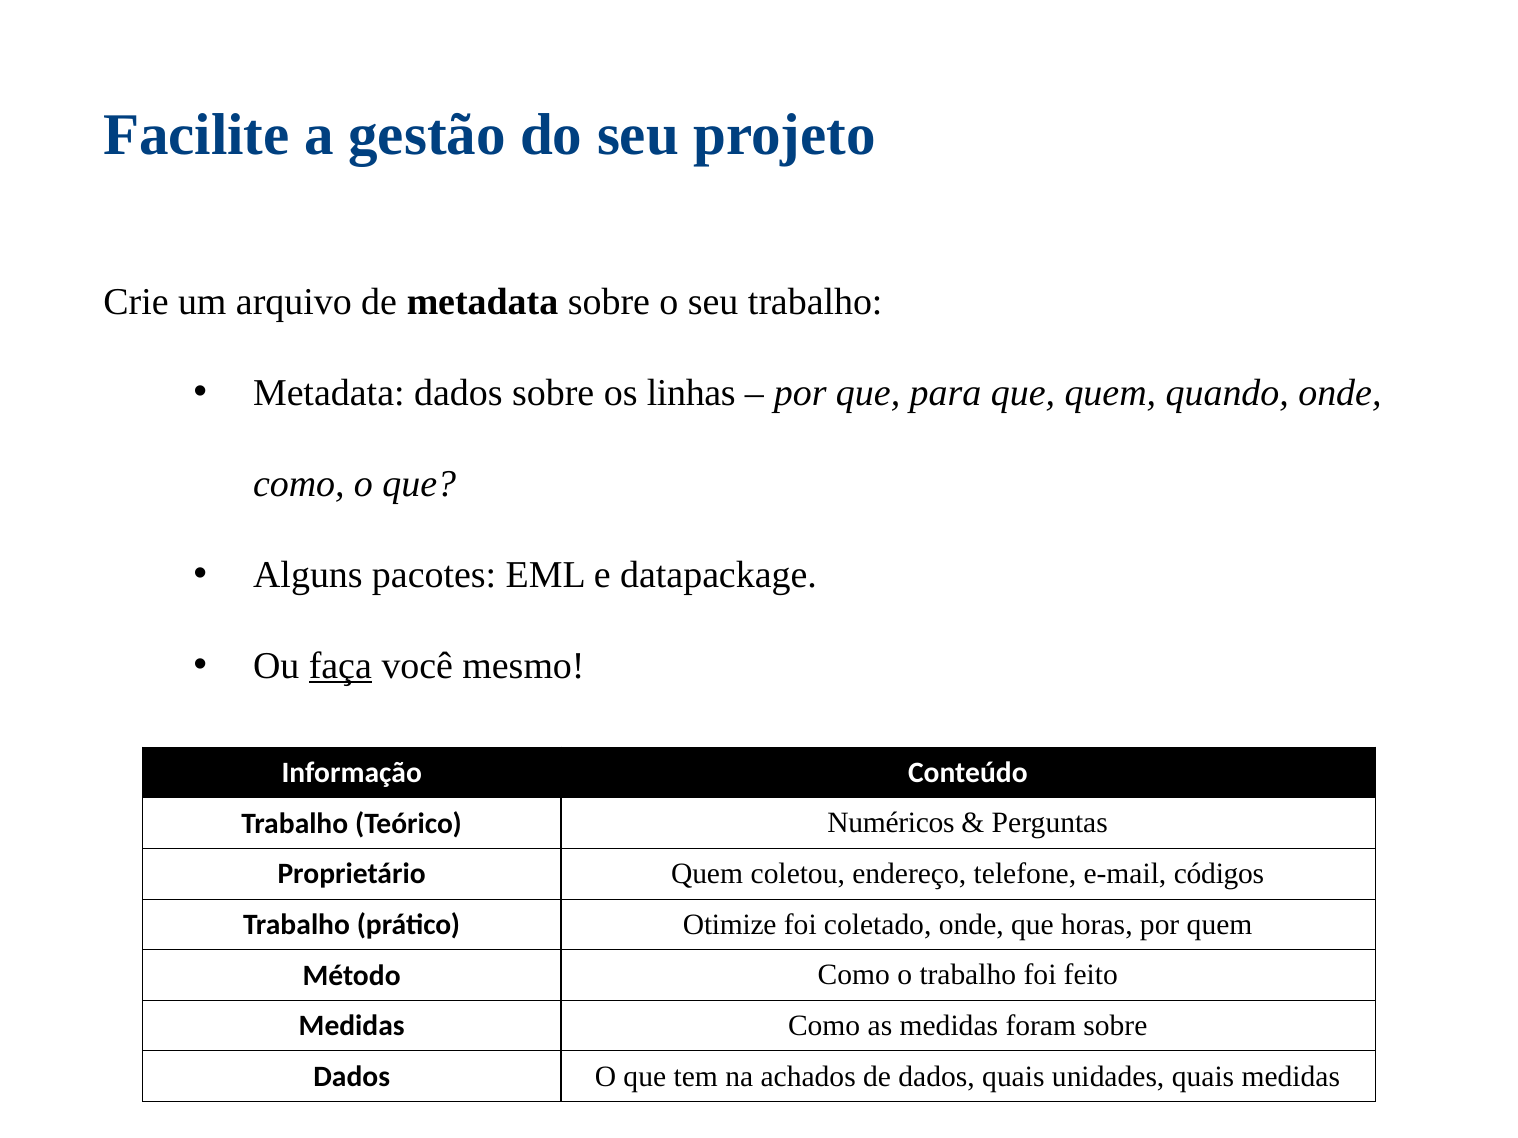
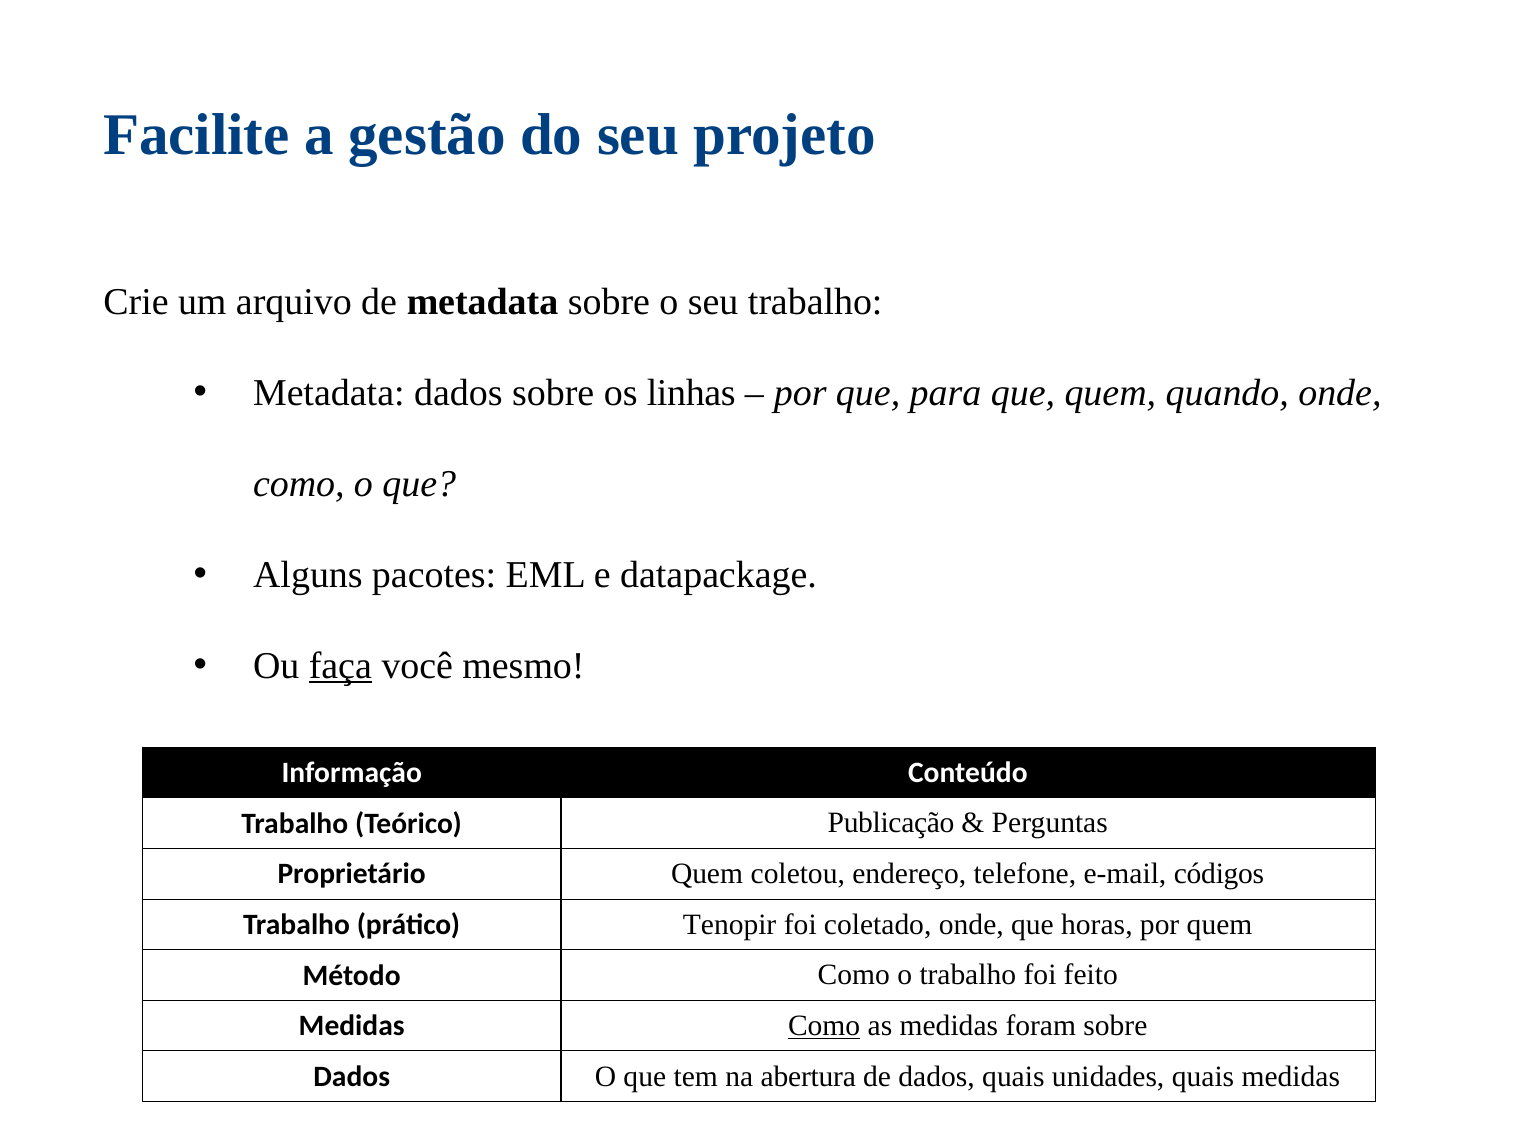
Numéricos: Numéricos -> Publicação
Otimize: Otimize -> Tenopir
Como at (824, 1026) underline: none -> present
achados: achados -> abertura
